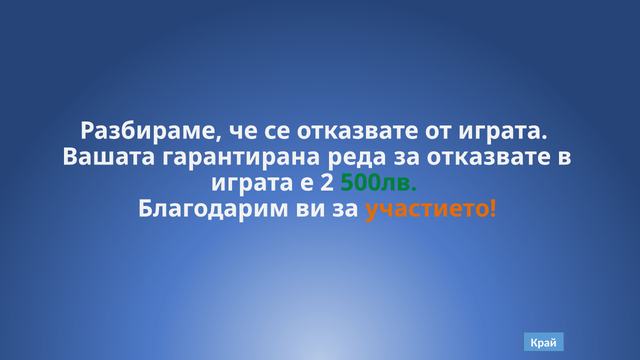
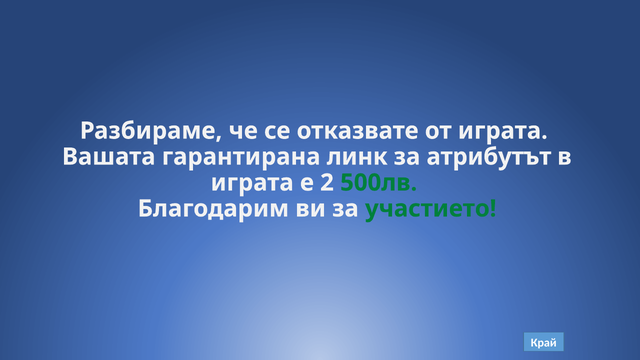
реда: реда -> линк
за отказвате: отказвате -> атрибутът
участието colour: orange -> green
